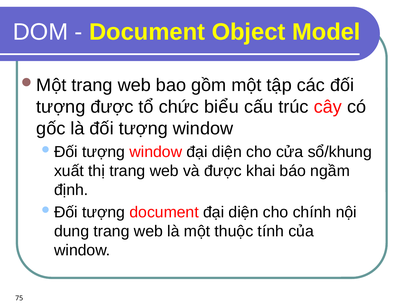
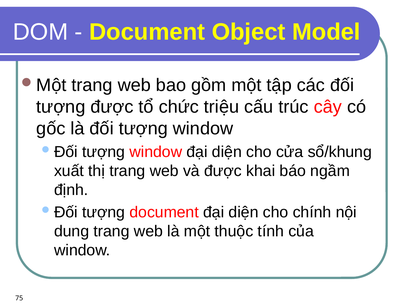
biểu: biểu -> triệu
